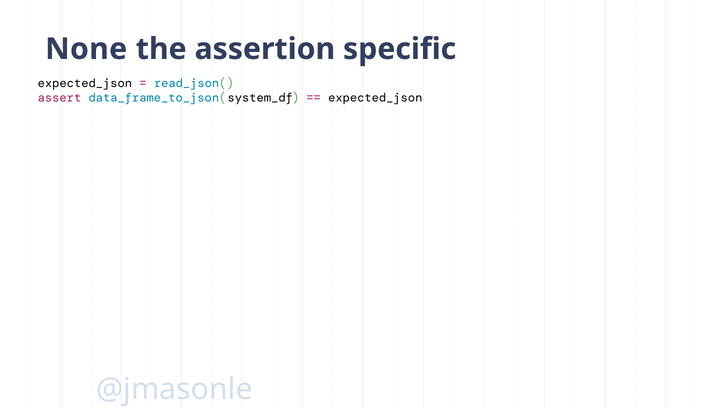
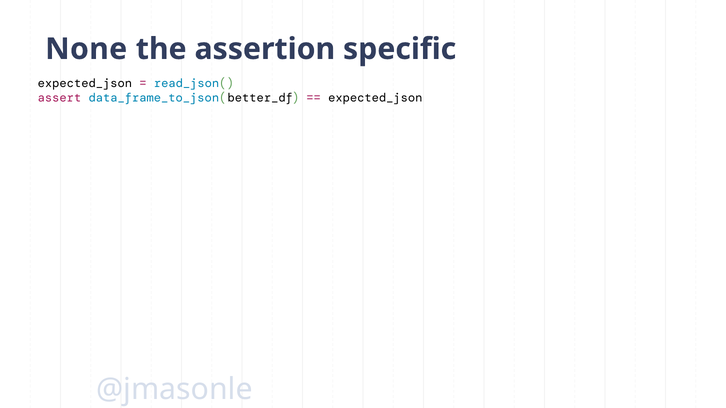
system_df: system_df -> better_df
